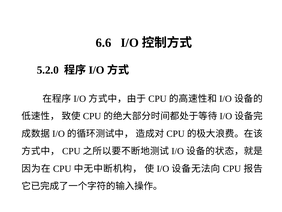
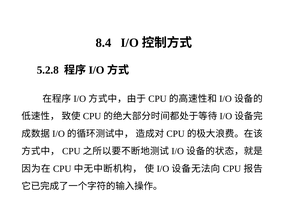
6.6: 6.6 -> 8.4
5.2.0: 5.2.0 -> 5.2.8
